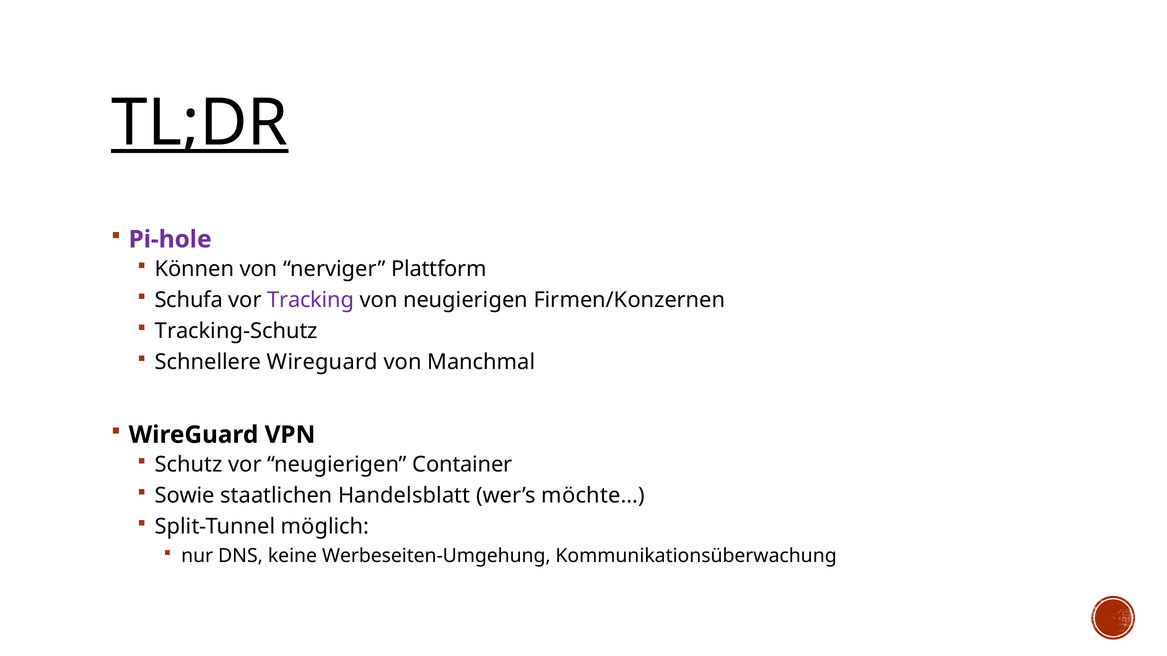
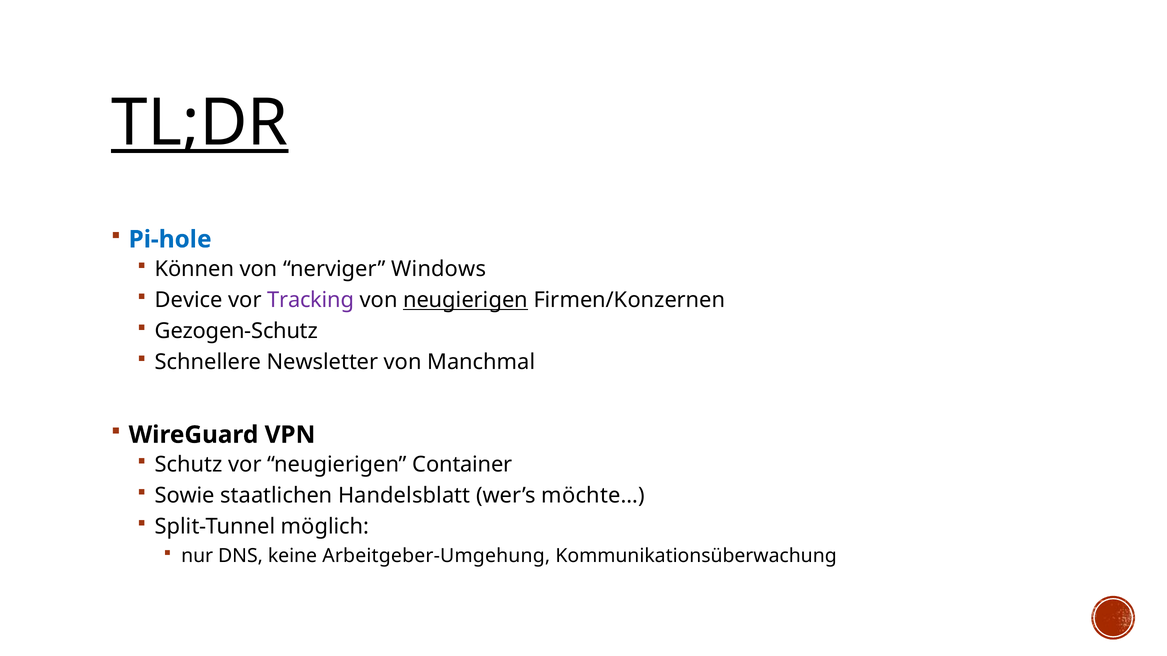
Pi-hole colour: purple -> blue
Plattform: Plattform -> Windows
Schufa: Schufa -> Device
neugierigen at (466, 300) underline: none -> present
Tracking-Schutz: Tracking-Schutz -> Gezogen-Schutz
Schnellere Wireguard: Wireguard -> Newsletter
Werbeseiten-Umgehung: Werbeseiten-Umgehung -> Arbeitgeber-Umgehung
